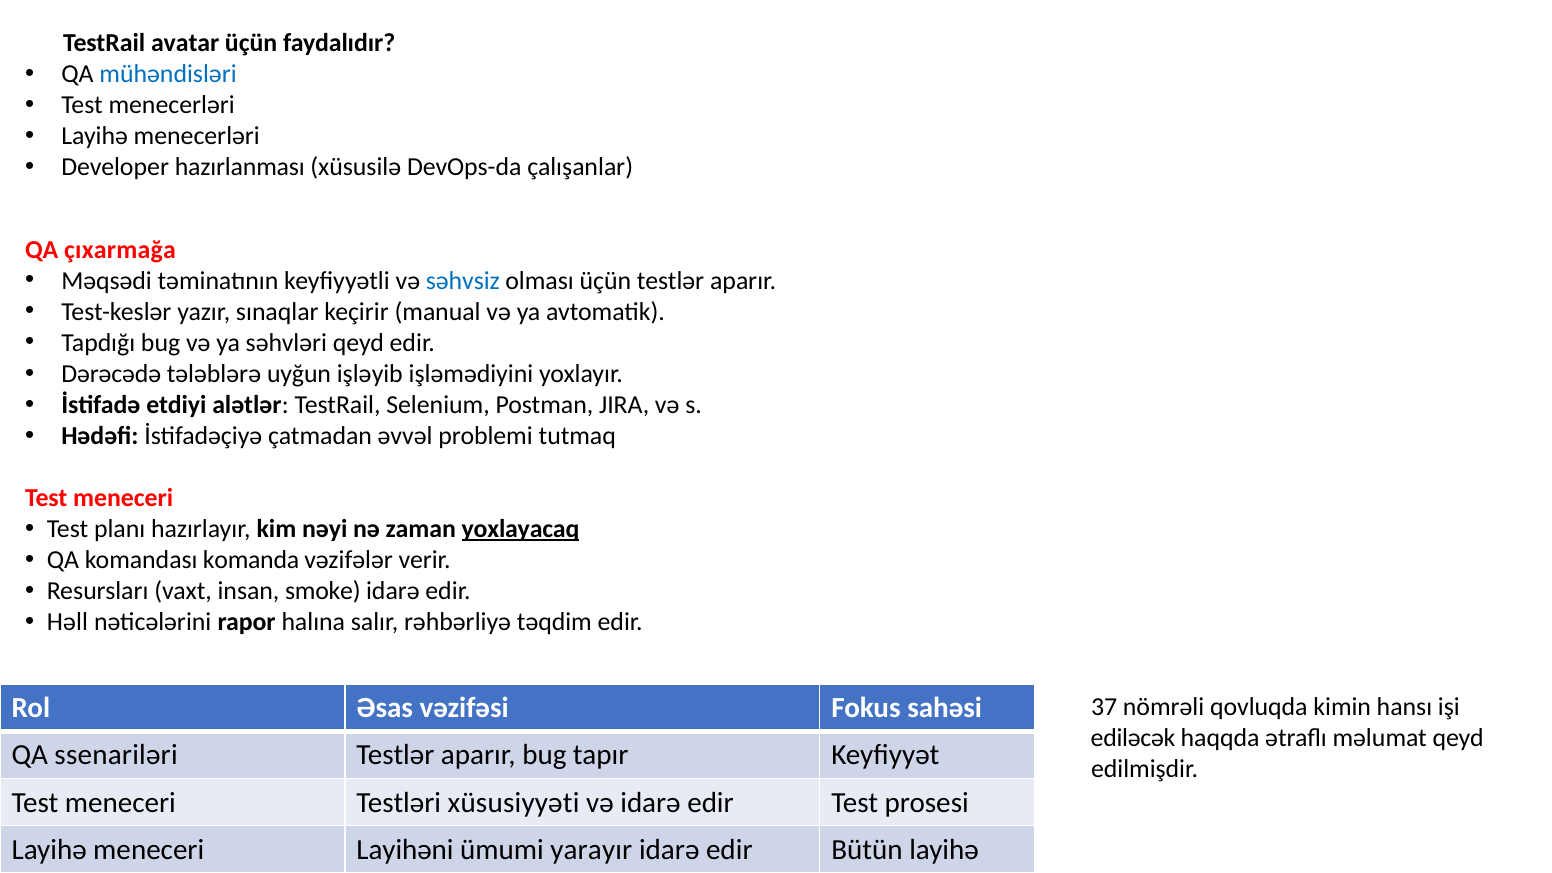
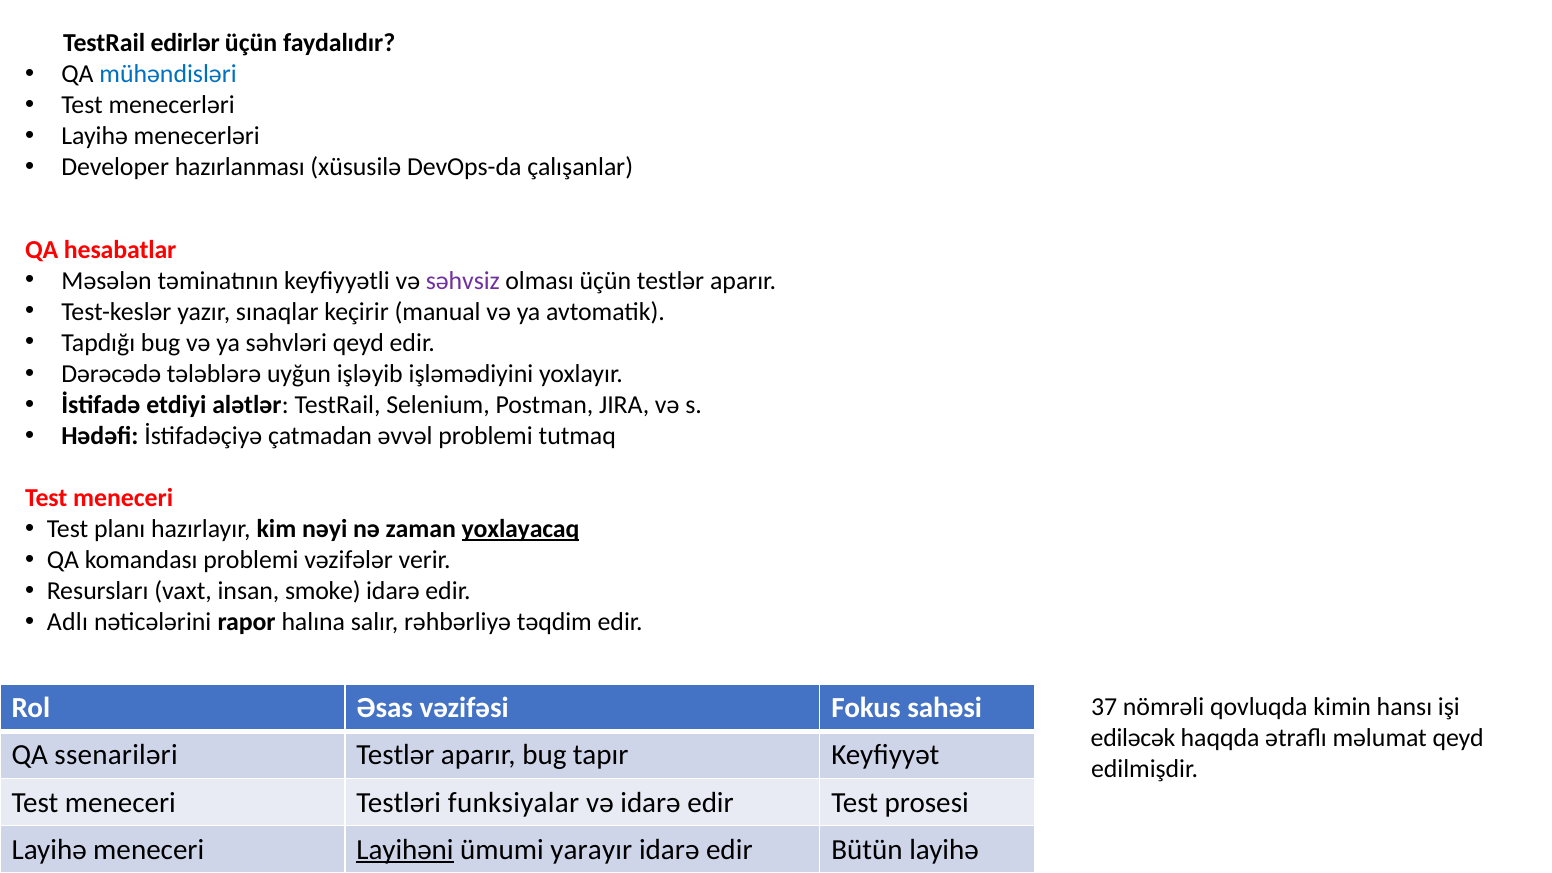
avatar: avatar -> edirlər
çıxarmağa: çıxarmağa -> hesabatlar
Məqsədi: Məqsədi -> Məsələn
səhvsiz colour: blue -> purple
komandası komanda: komanda -> problemi
Həll: Həll -> Adlı
xüsusiyyəti: xüsusiyyəti -> funksiyalar
Layihəni underline: none -> present
